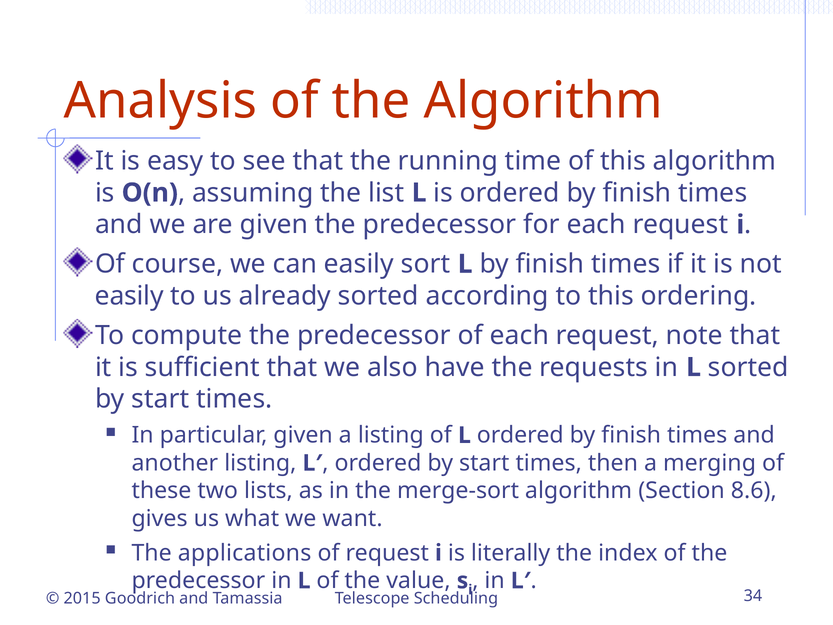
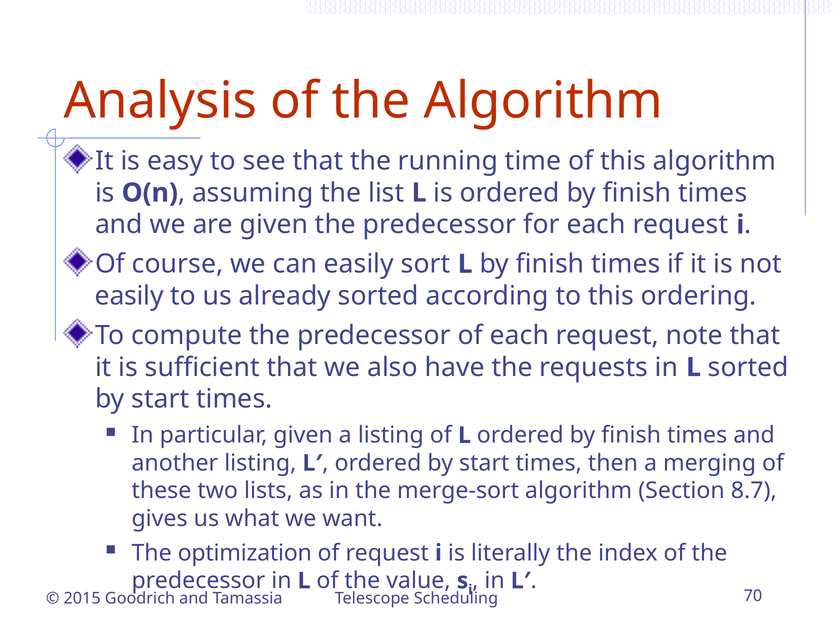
8.6: 8.6 -> 8.7
applications: applications -> optimization
34: 34 -> 70
